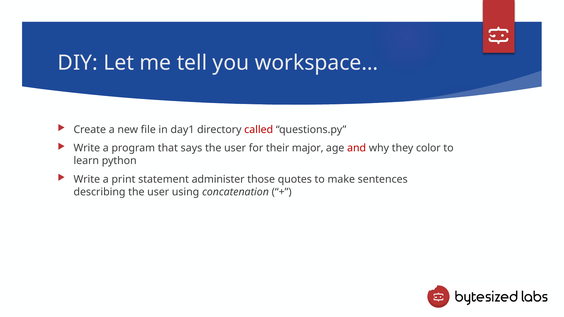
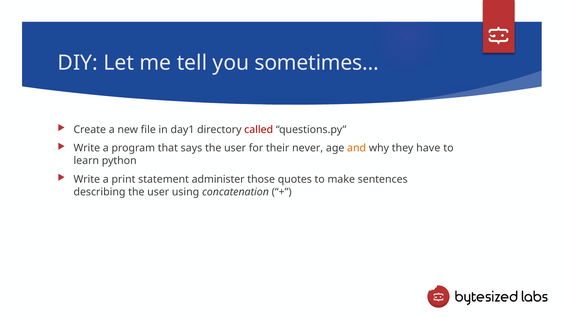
workspace…: workspace… -> sometimes…
major: major -> never
and colour: red -> orange
color: color -> have
